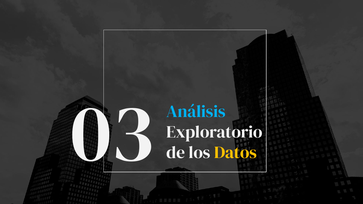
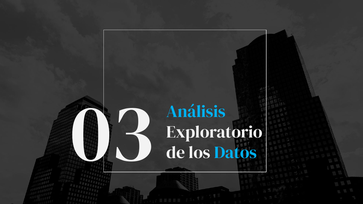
Datos colour: yellow -> light blue
